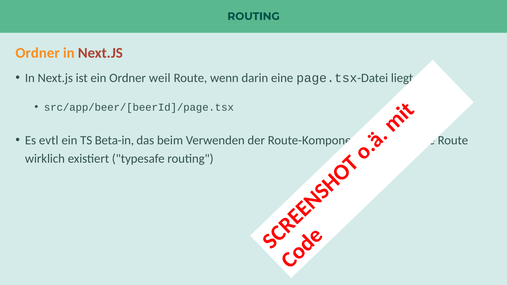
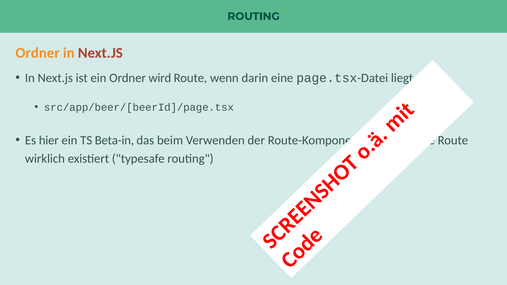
weil: weil -> wird
evtl: evtl -> hier
